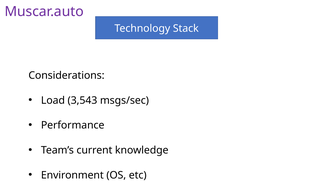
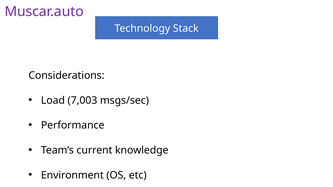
3,543: 3,543 -> 7,003
